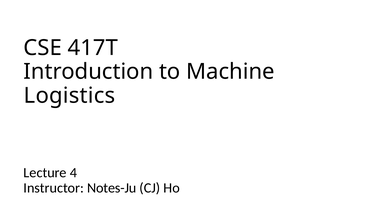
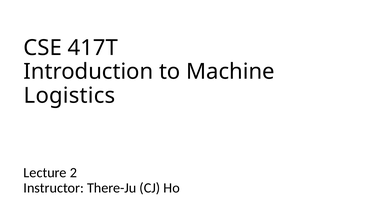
4: 4 -> 2
Notes-Ju: Notes-Ju -> There-Ju
